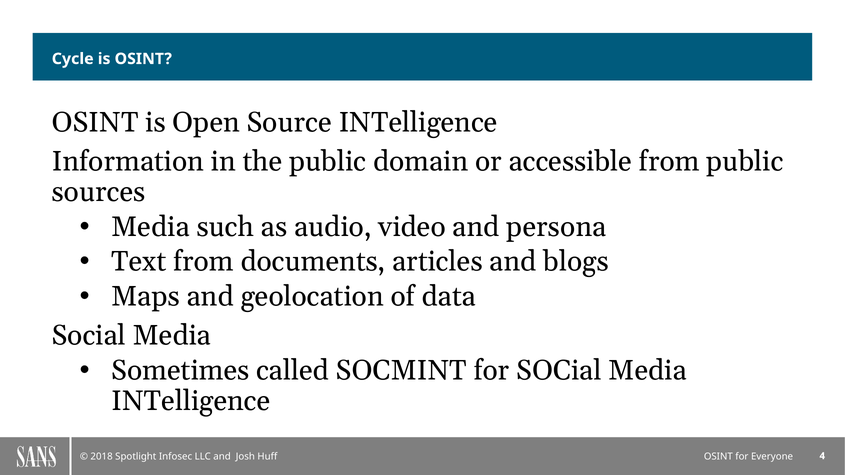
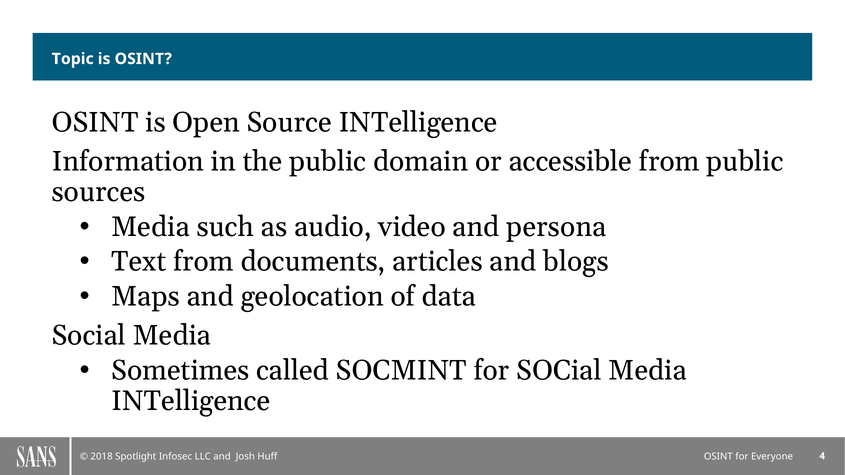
Cycle: Cycle -> Topic
